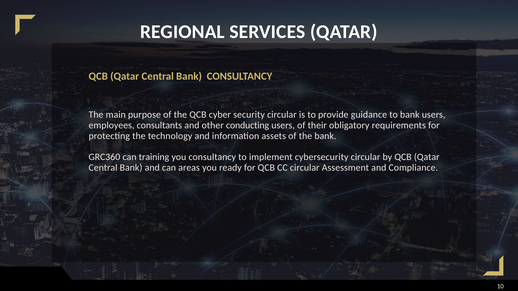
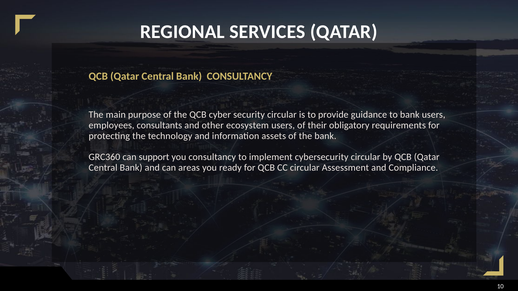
conducting: conducting -> ecosystem
training: training -> support
